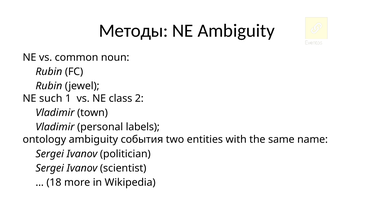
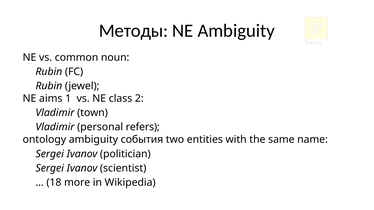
such: such -> aims
labels: labels -> refers
